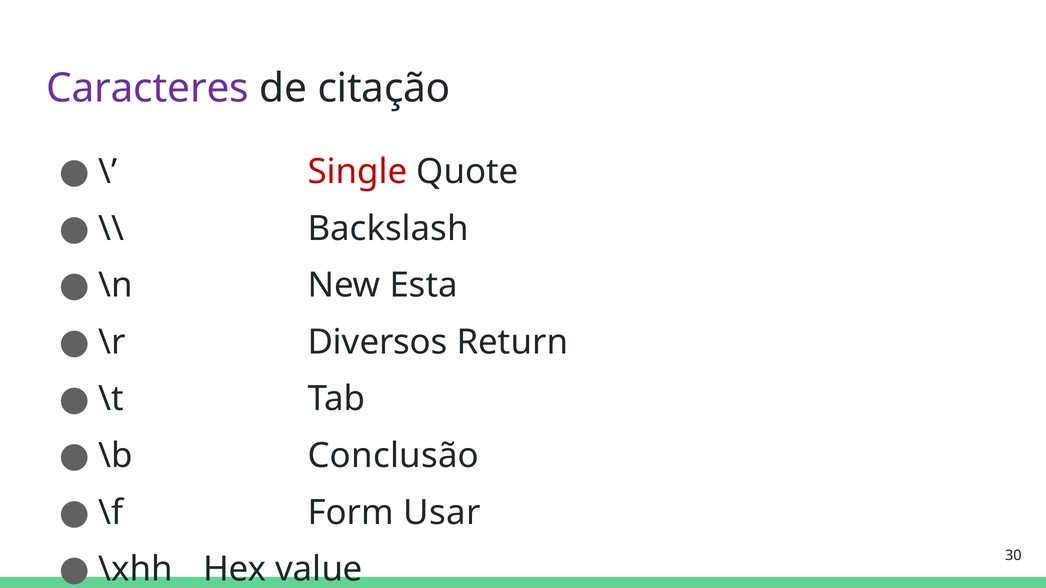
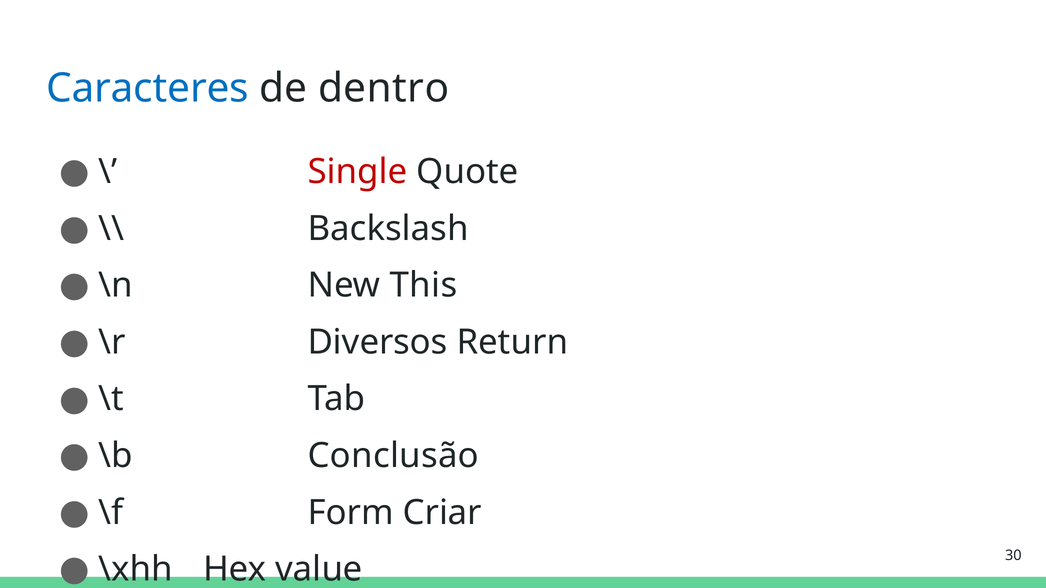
Caracteres colour: purple -> blue
citação: citação -> dentro
Esta: Esta -> This
Usar: Usar -> Criar
